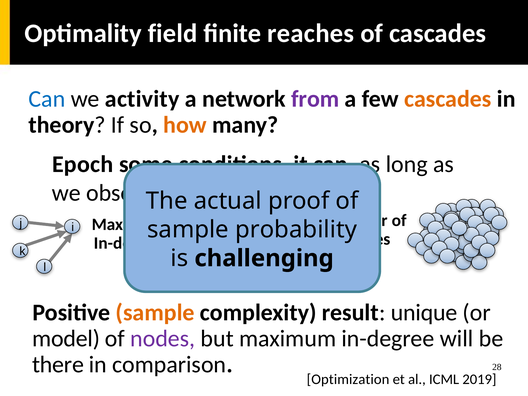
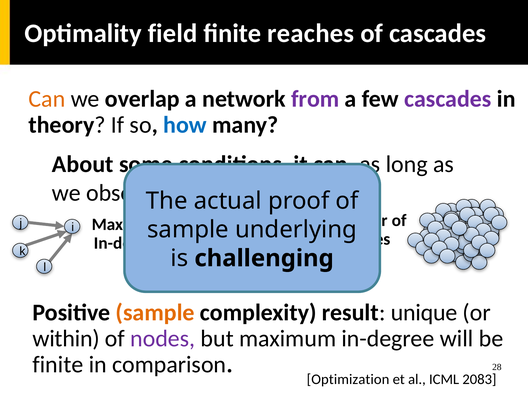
Can at (47, 99) colour: blue -> orange
activity: activity -> overlap
cascades at (448, 99) colour: orange -> purple
how colour: orange -> blue
Epoch: Epoch -> About
probability: probability -> underlying
model: model -> within
there at (58, 364): there -> finite
2019: 2019 -> 2083
